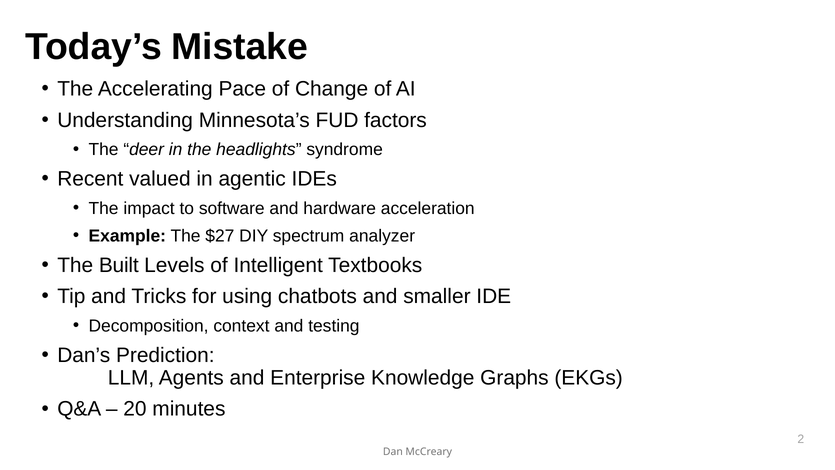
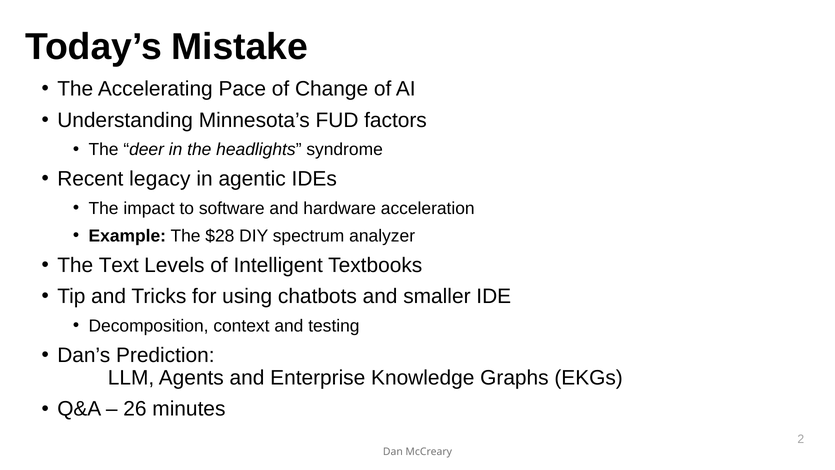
valued: valued -> legacy
$27: $27 -> $28
Built: Built -> Text
20: 20 -> 26
